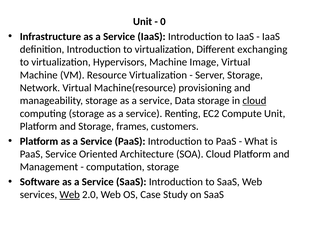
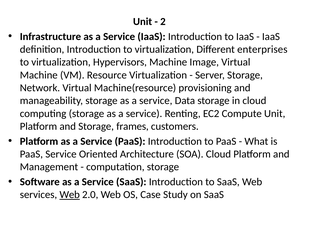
0: 0 -> 2
exchanging: exchanging -> enterprises
cloud at (254, 101) underline: present -> none
